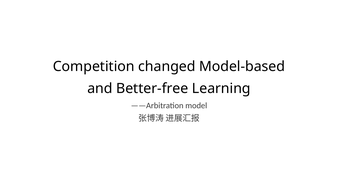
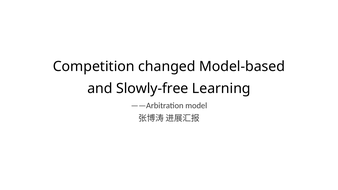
Better-free: Better-free -> Slowly-free
